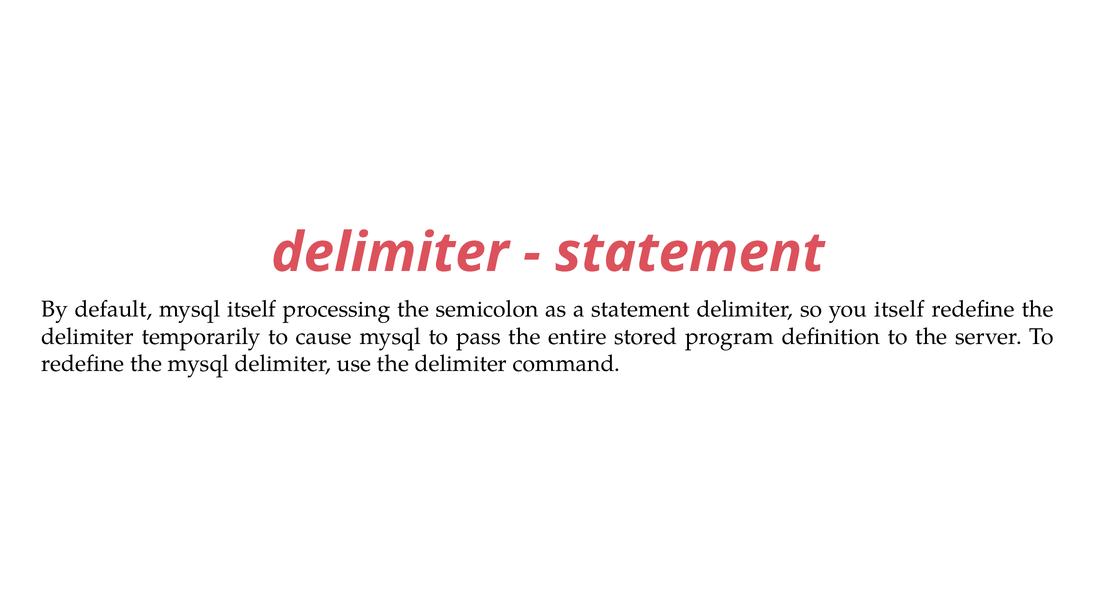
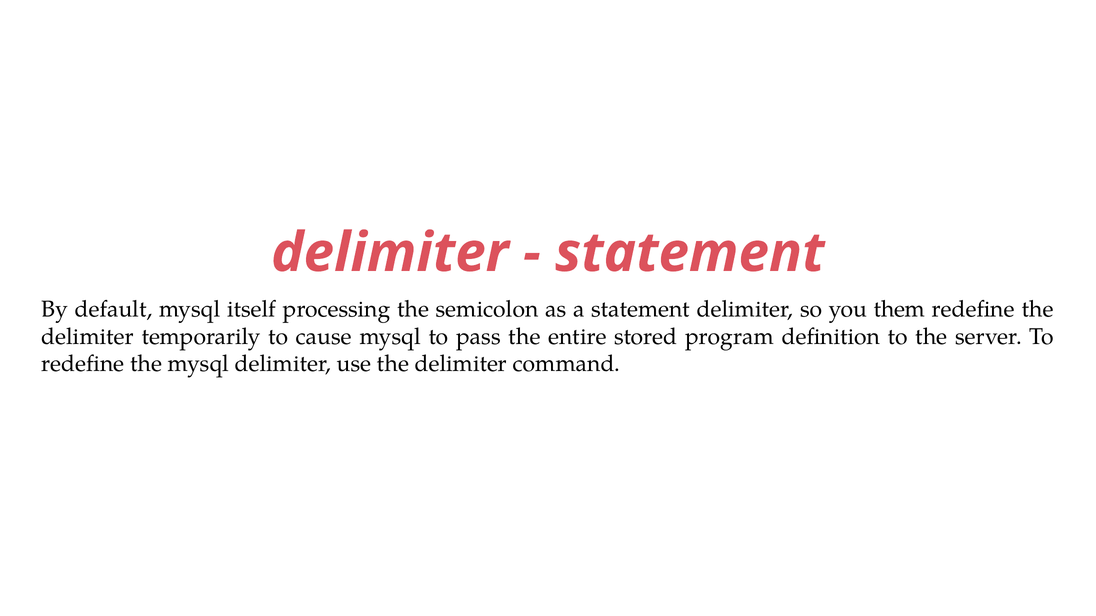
you itself: itself -> them
